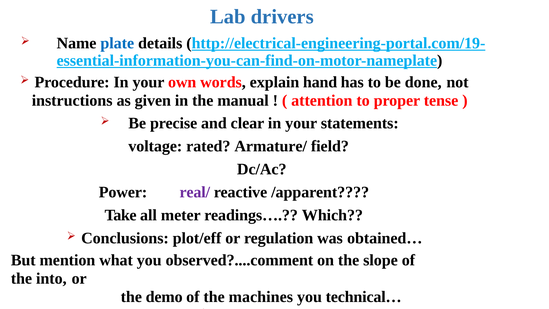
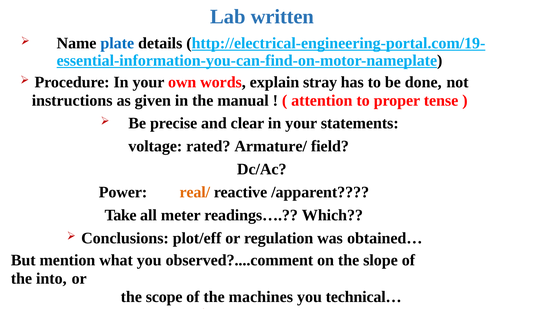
drivers: drivers -> written
hand: hand -> stray
real/ colour: purple -> orange
demo: demo -> scope
